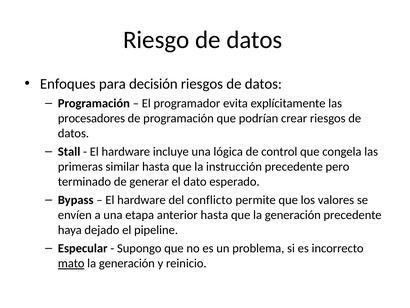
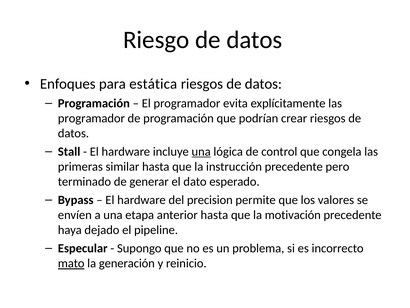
decisión: decisión -> estática
procesadores at (91, 118): procesadores -> programador
una at (201, 151) underline: none -> present
conflicto: conflicto -> precision
que la generación: generación -> motivación
